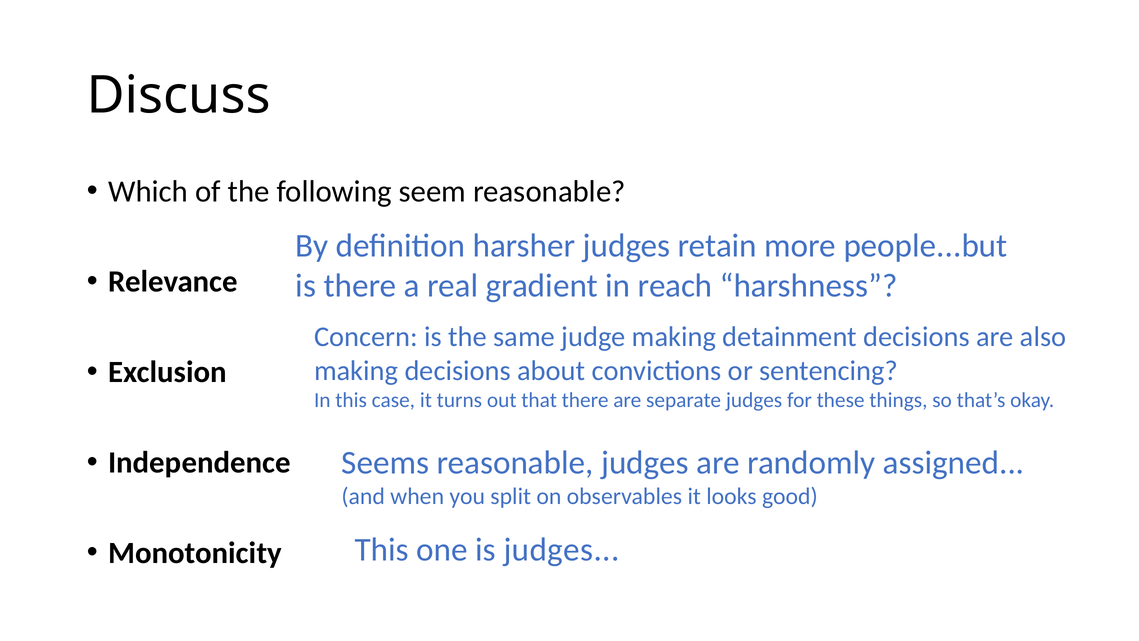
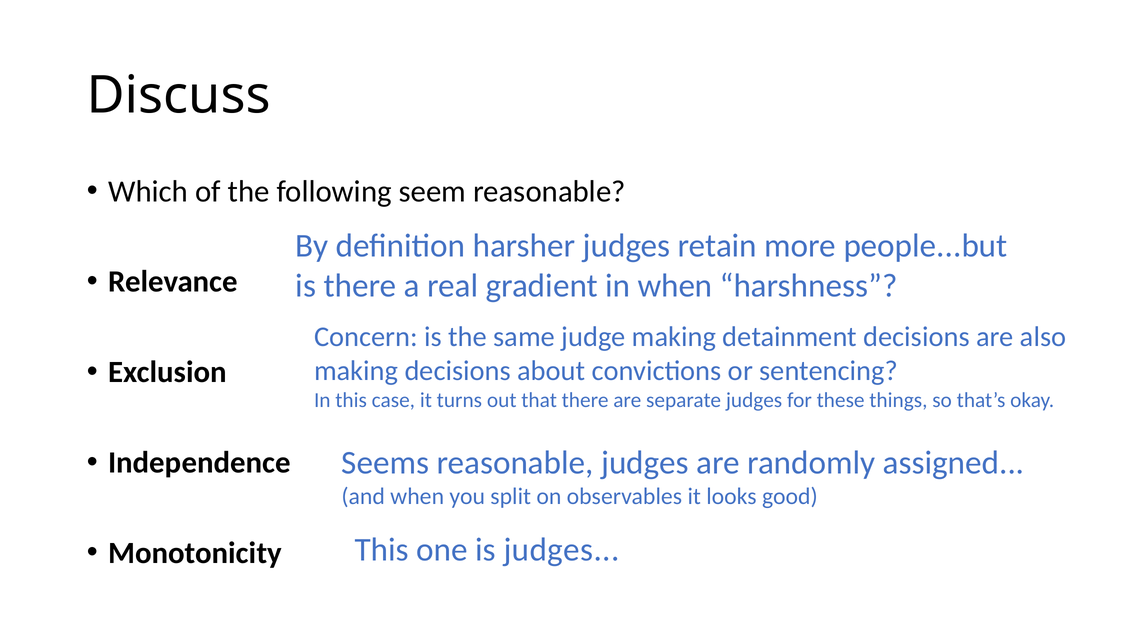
in reach: reach -> when
